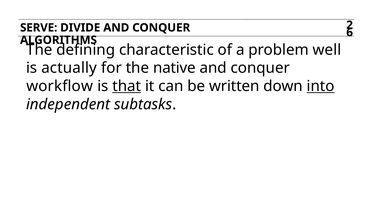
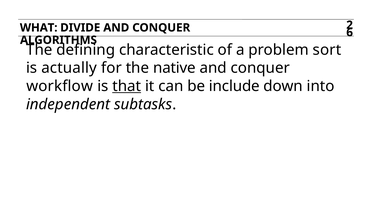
SERVE: SERVE -> WHAT
well: well -> sort
written: written -> include
into underline: present -> none
